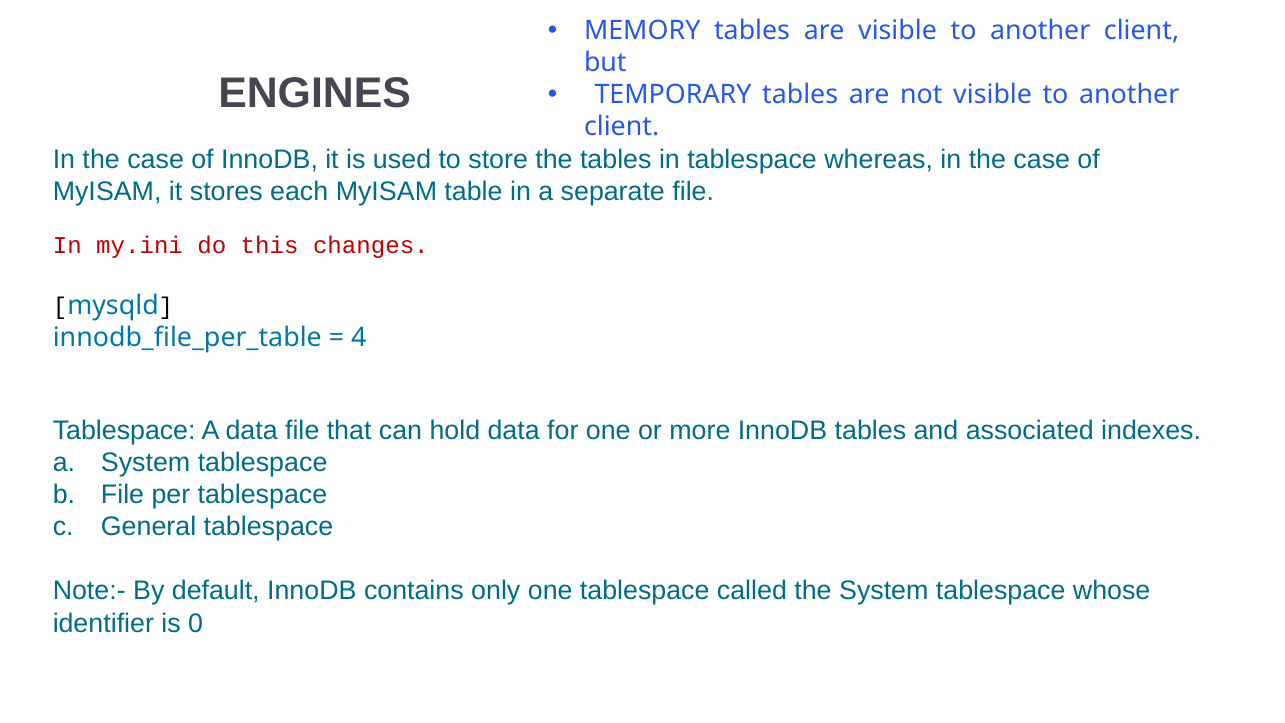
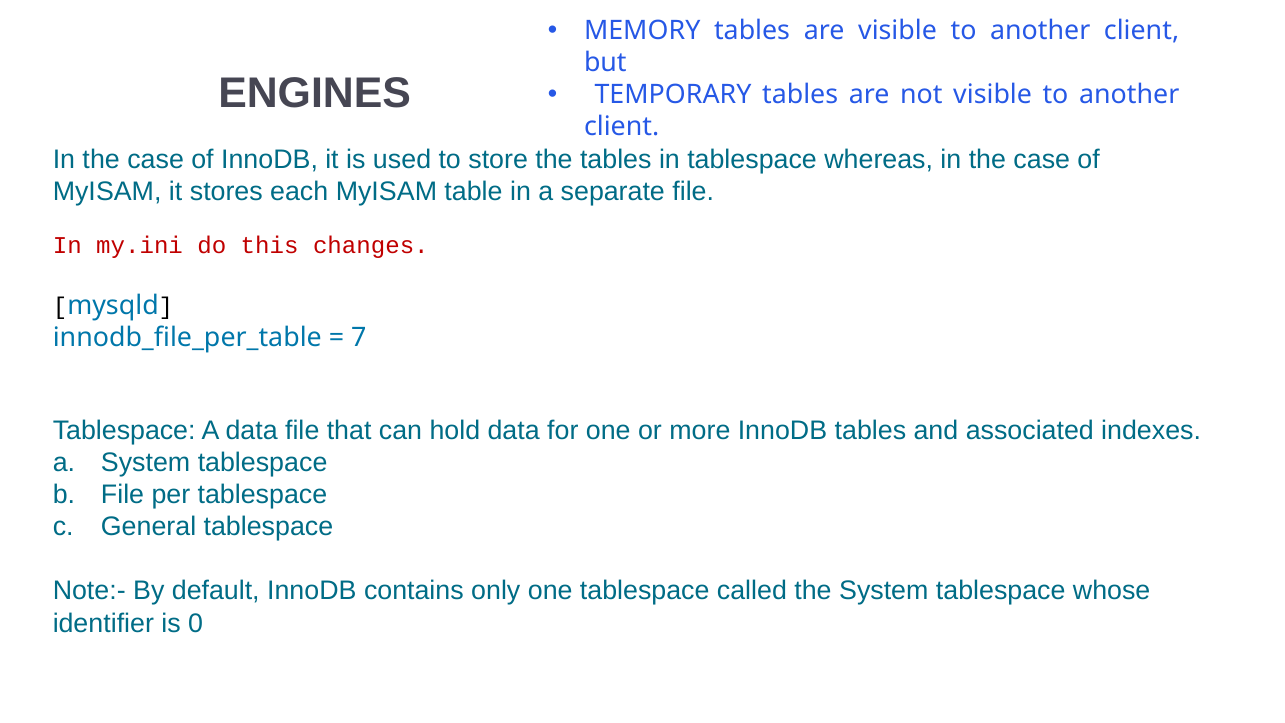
4: 4 -> 7
